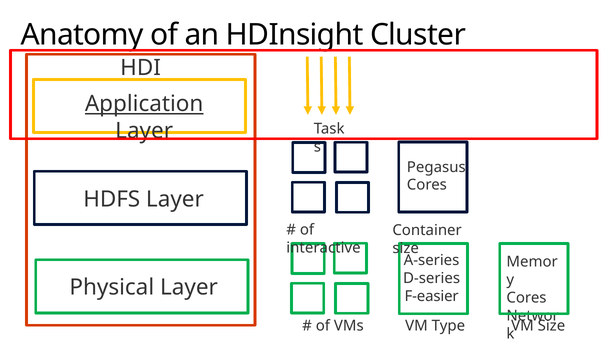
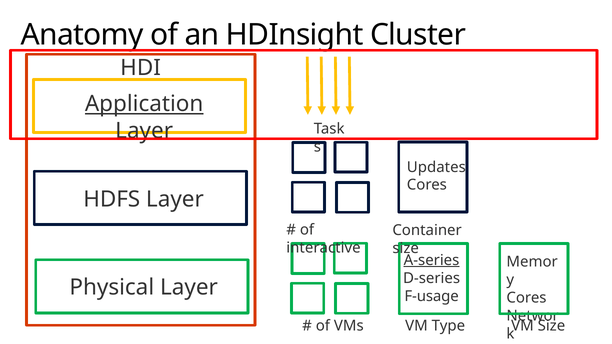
Pegasus: Pegasus -> Updates
A-series underline: none -> present
F-easier: F-easier -> F-usage
